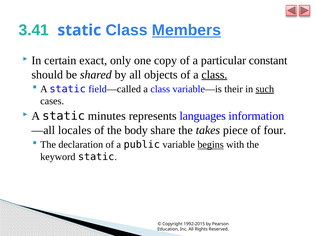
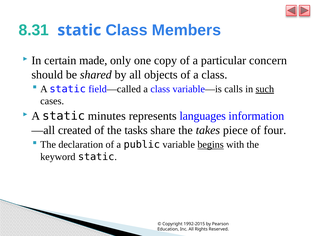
3.41: 3.41 -> 8.31
Members underline: present -> none
exact: exact -> made
constant: constant -> concern
class at (214, 75) underline: present -> none
their: their -> calls
locales: locales -> created
body: body -> tasks
